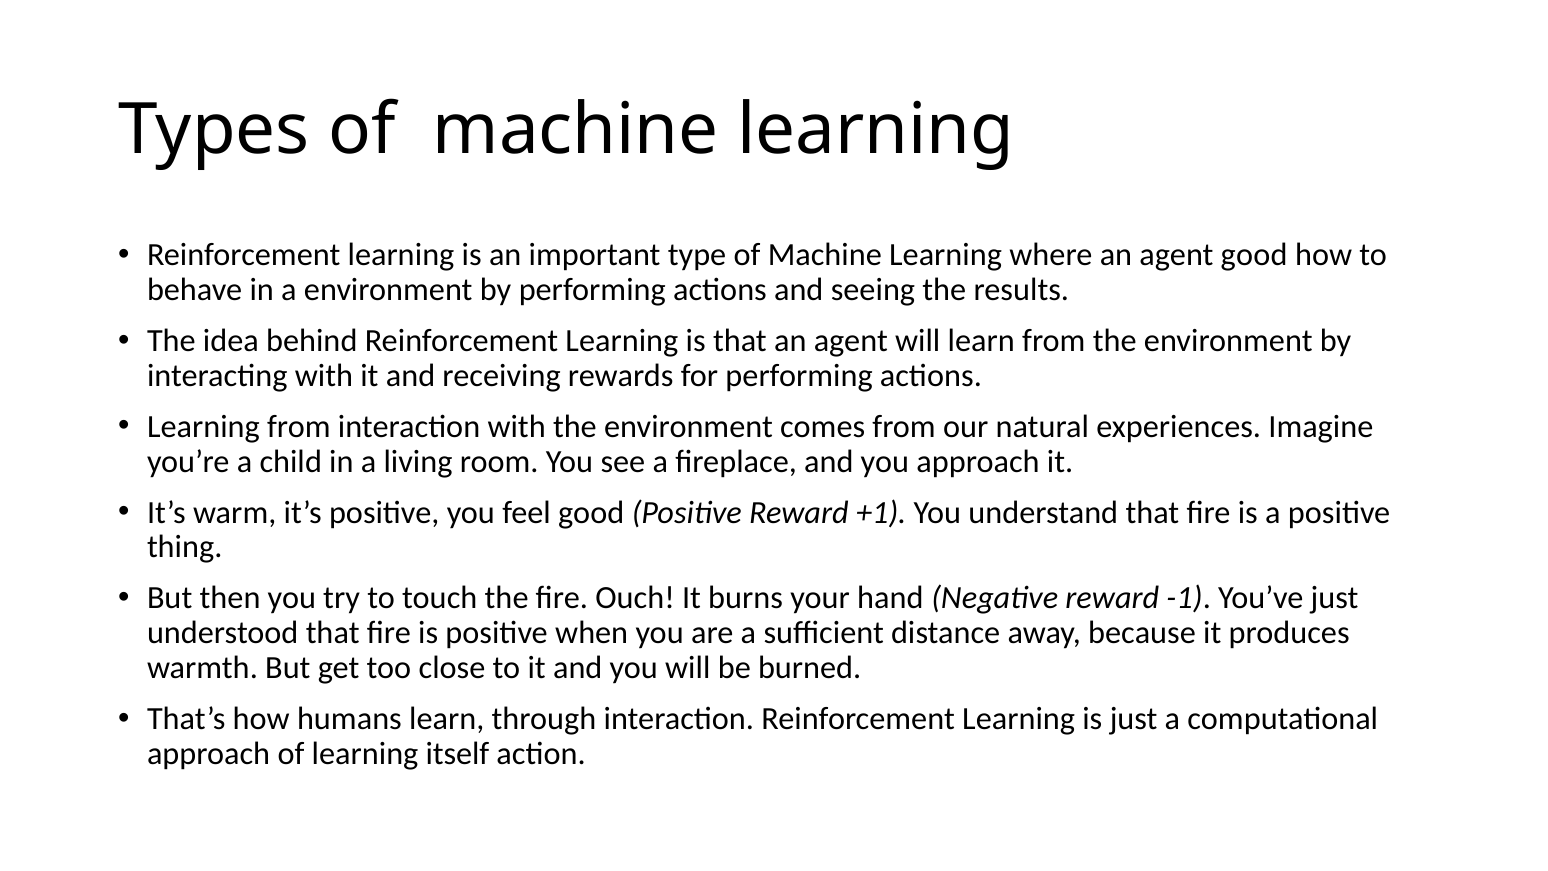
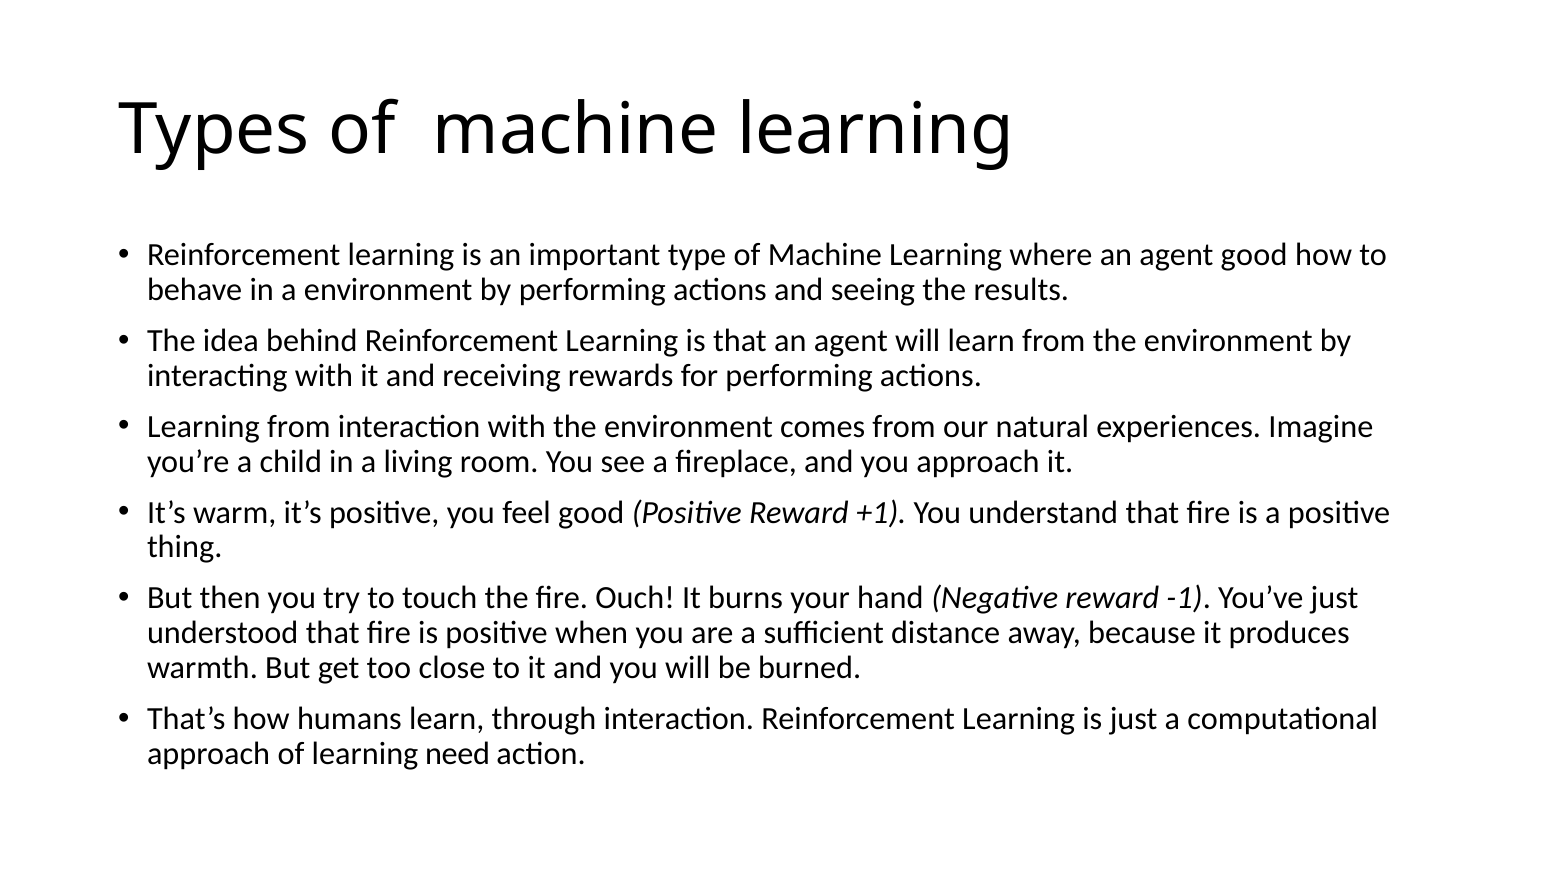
itself: itself -> need
